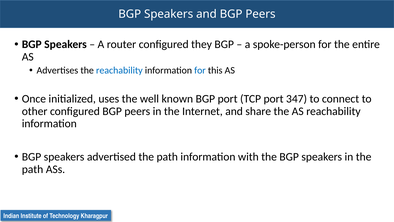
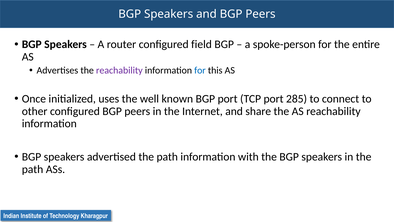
they: they -> field
reachability at (119, 70) colour: blue -> purple
347: 347 -> 285
